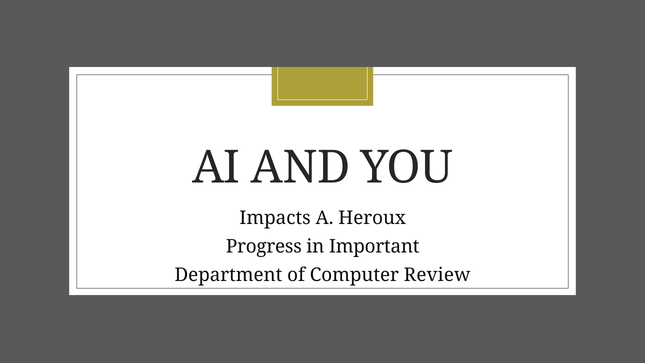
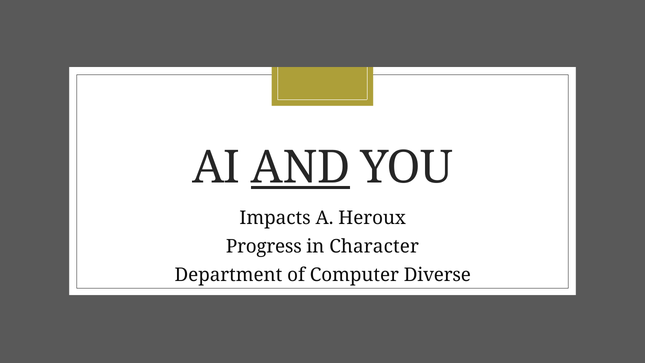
AND underline: none -> present
Important: Important -> Character
Review: Review -> Diverse
